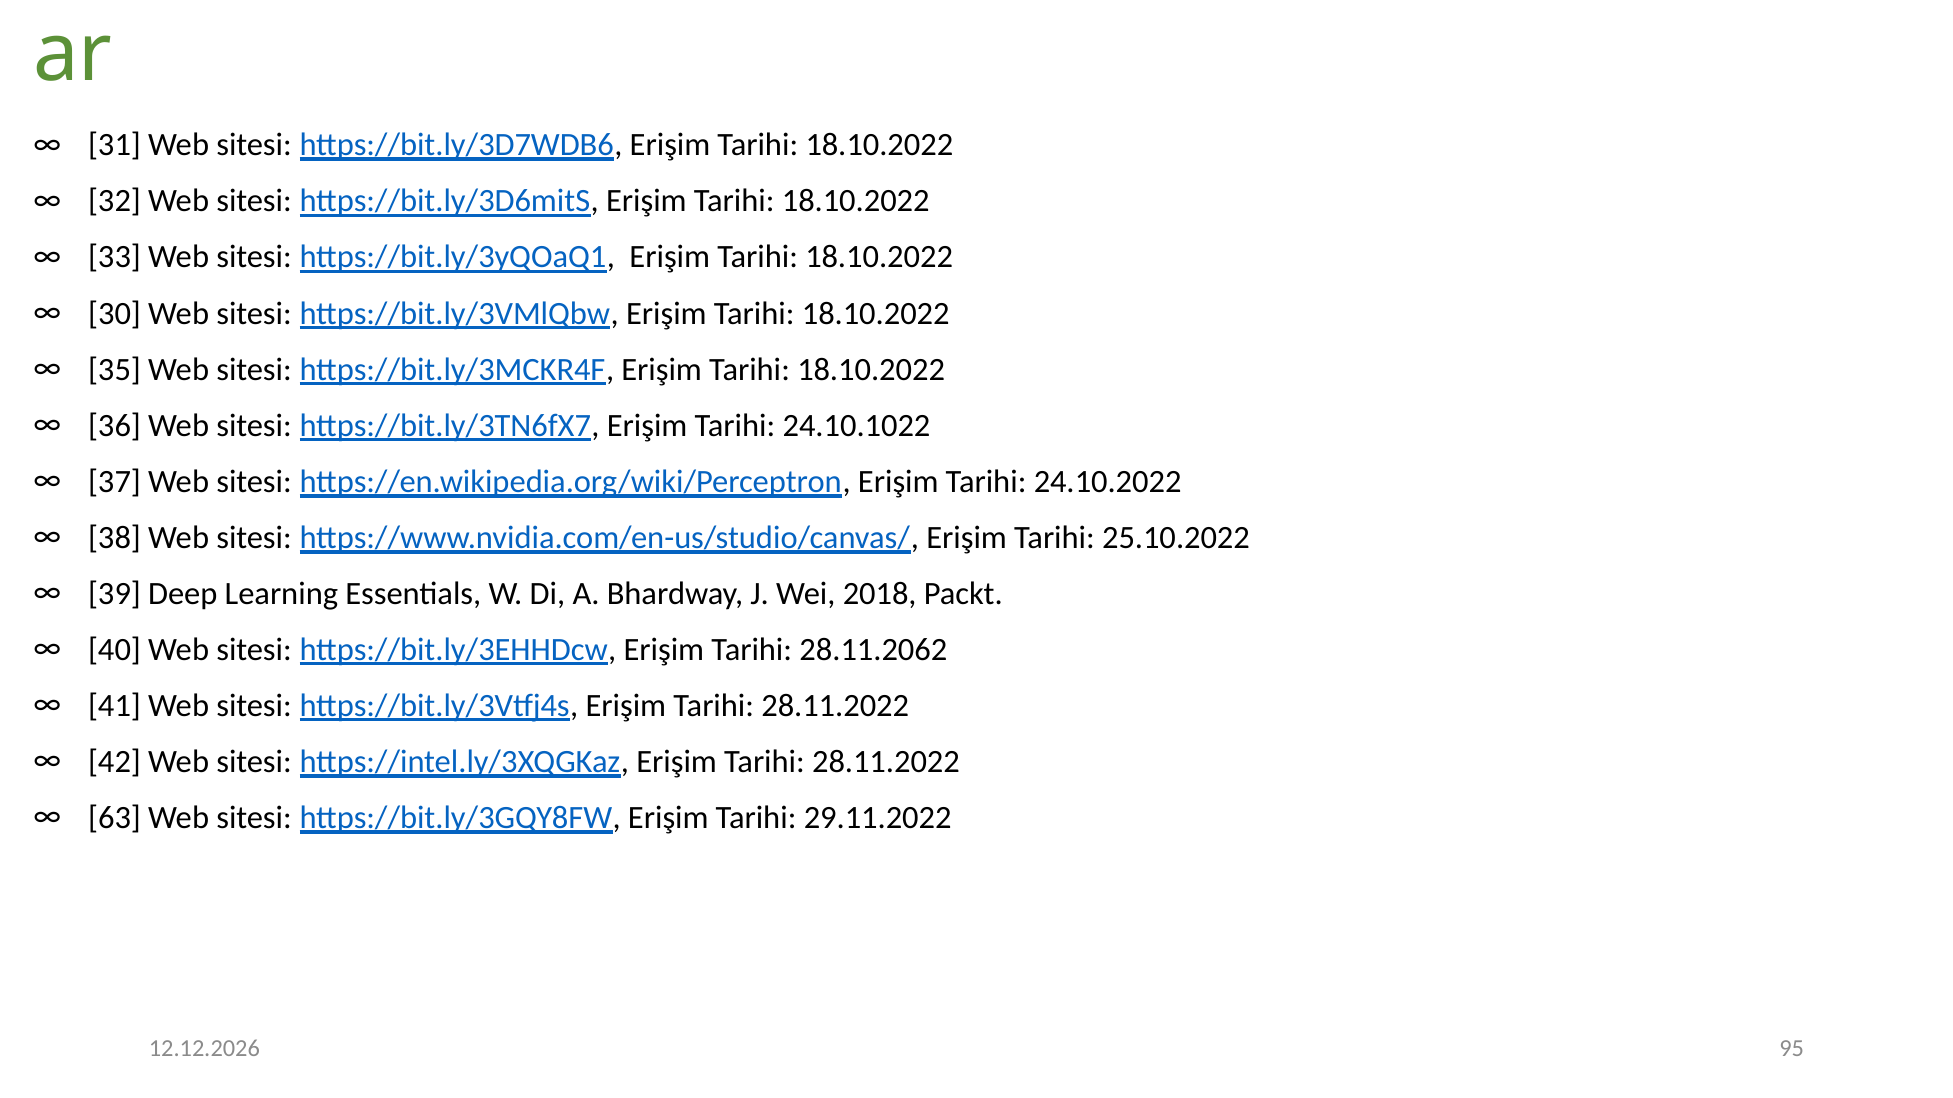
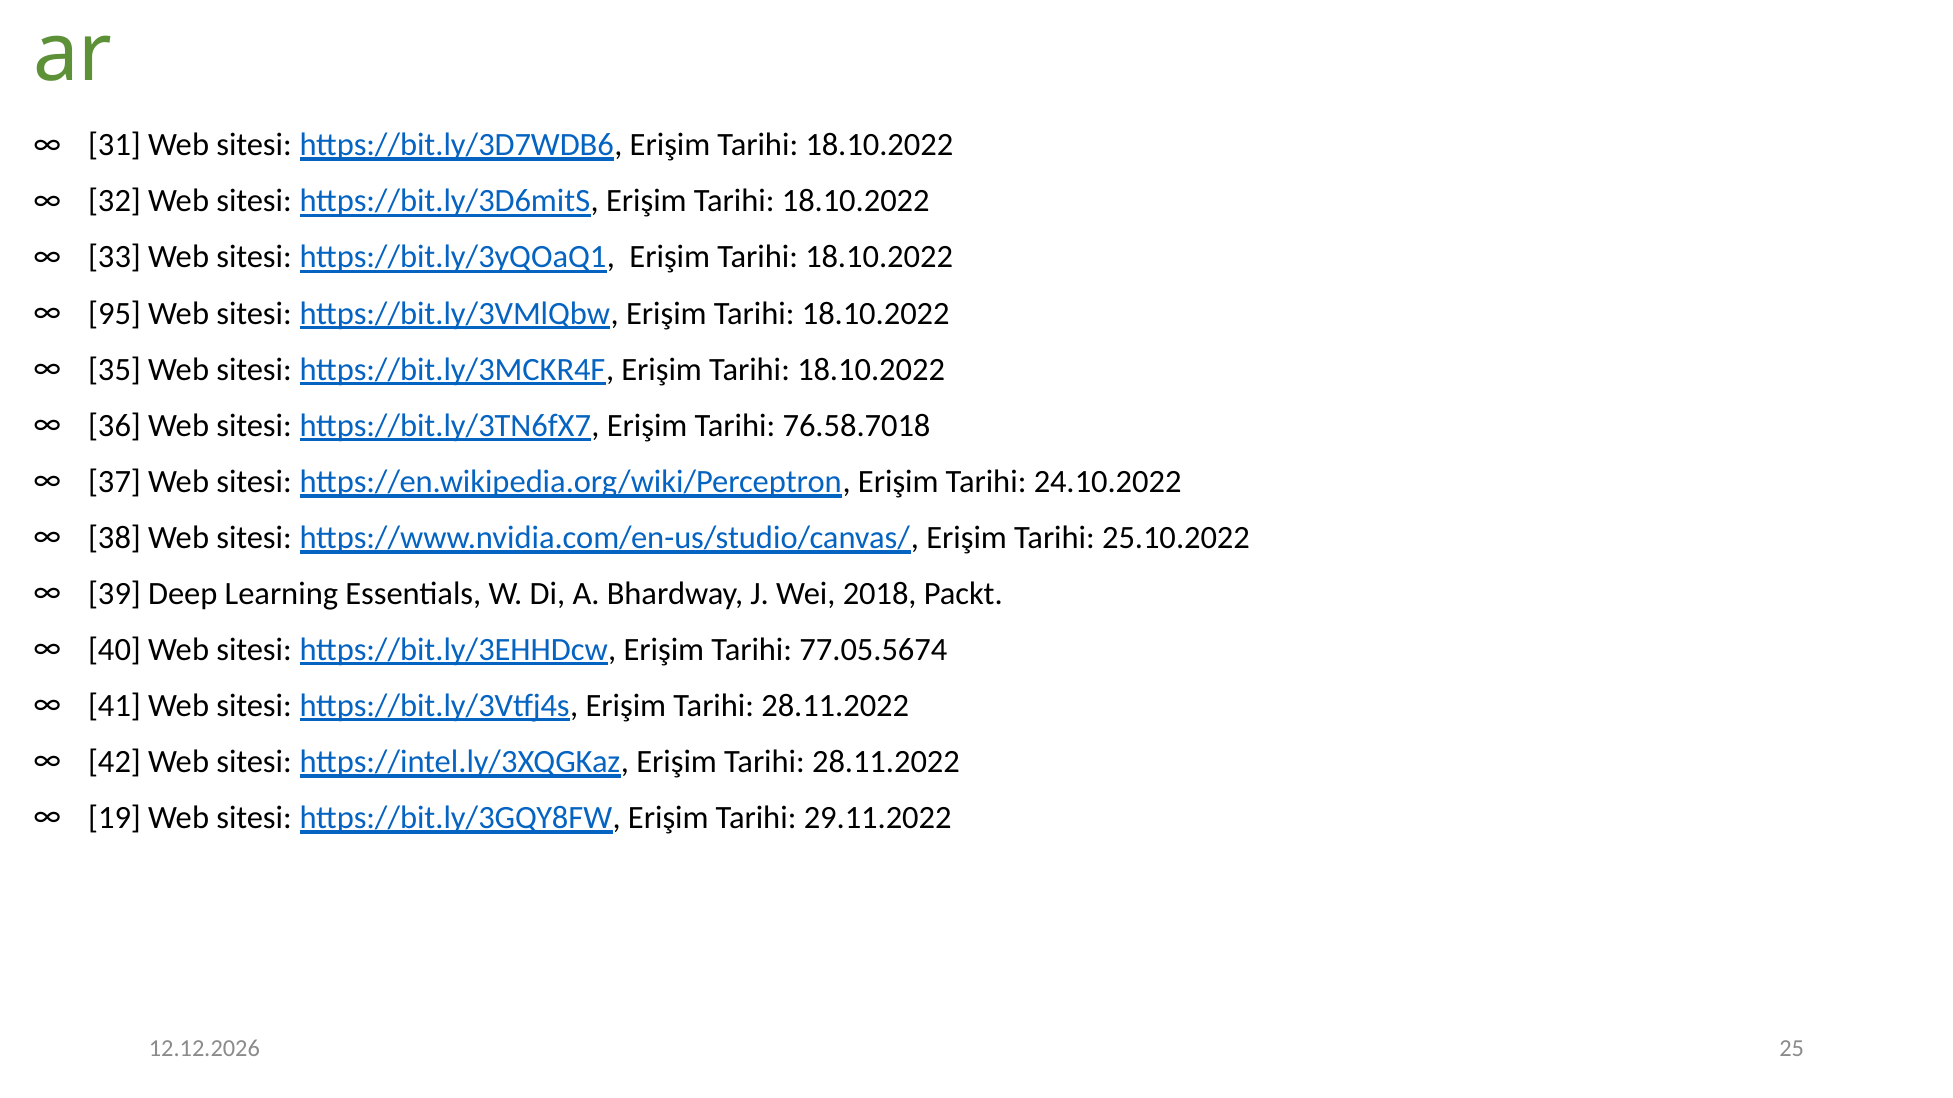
30: 30 -> 95
24.10.1022: 24.10.1022 -> 76.58.7018
28.11.2062: 28.11.2062 -> 77.05.5674
63: 63 -> 19
95: 95 -> 25
